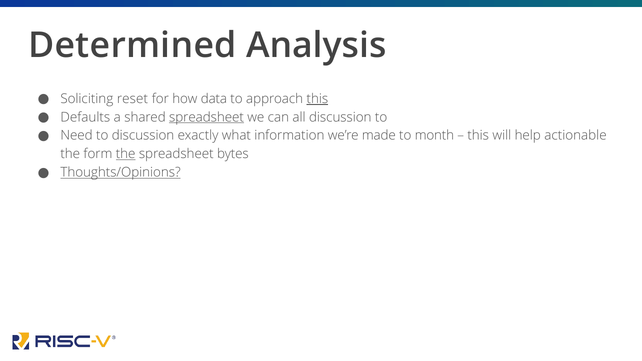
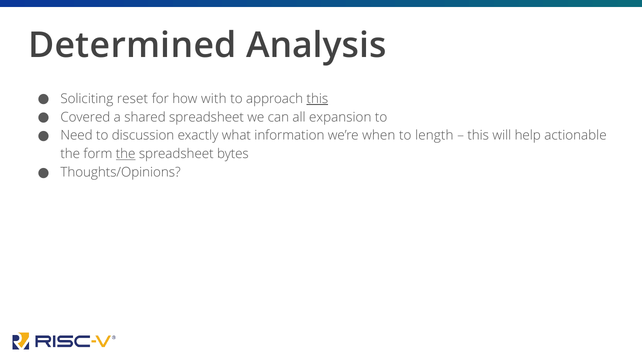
data: data -> with
Defaults: Defaults -> Covered
spreadsheet at (206, 117) underline: present -> none
all discussion: discussion -> expansion
made: made -> when
month: month -> length
Thoughts/Opinions underline: present -> none
